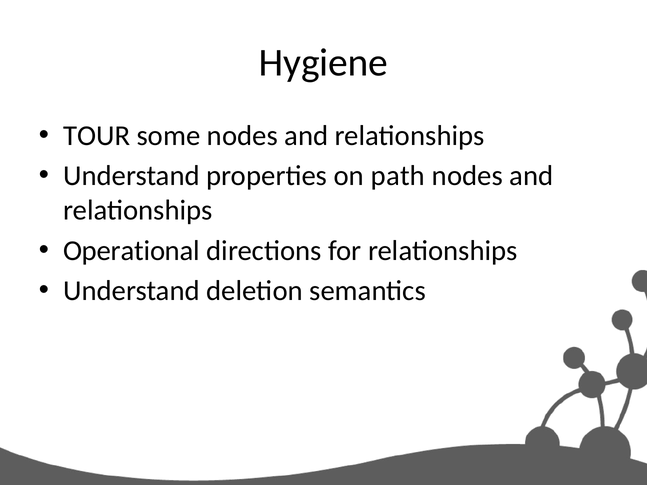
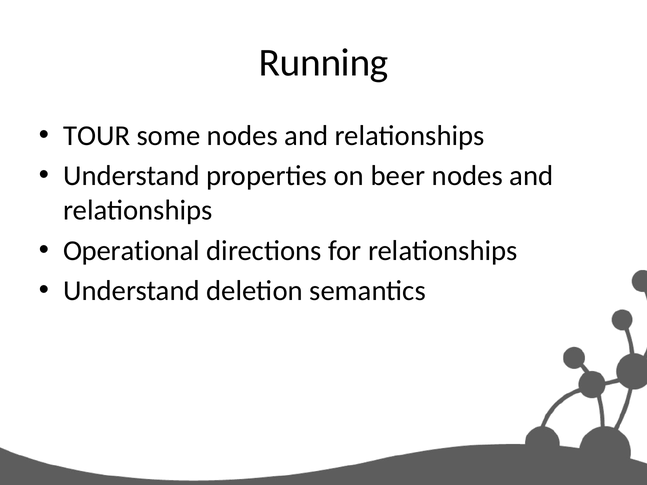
Hygiene: Hygiene -> Running
path: path -> beer
